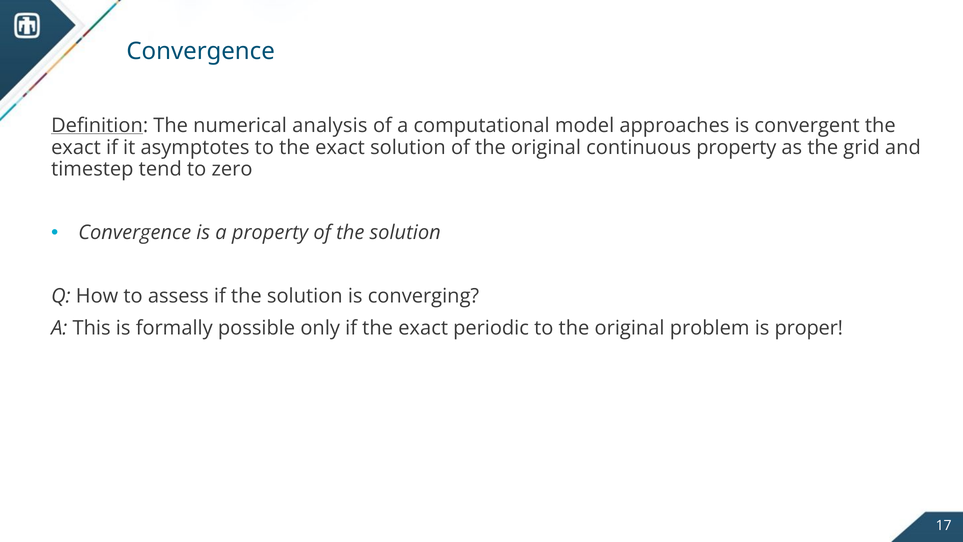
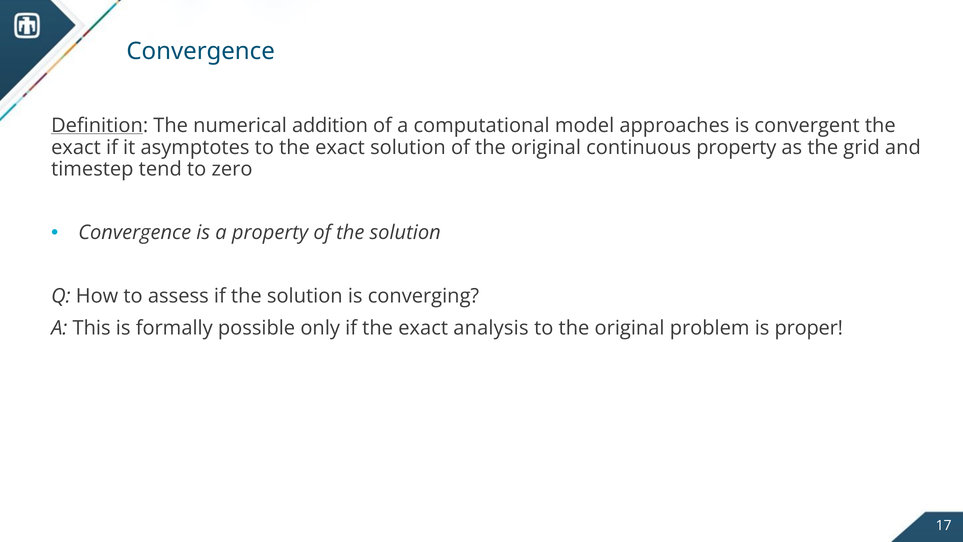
analysis: analysis -> addition
periodic: periodic -> analysis
